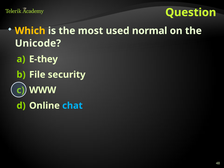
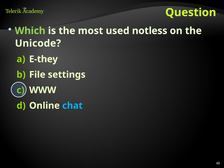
Which colour: yellow -> light green
normal: normal -> notless
security: security -> settings
